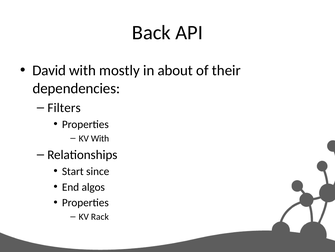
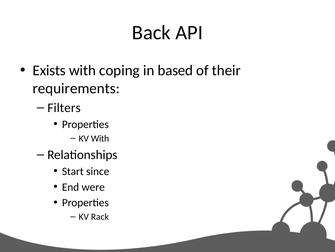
David: David -> Exists
mostly: mostly -> coping
about: about -> based
dependencies: dependencies -> requirements
algos: algos -> were
